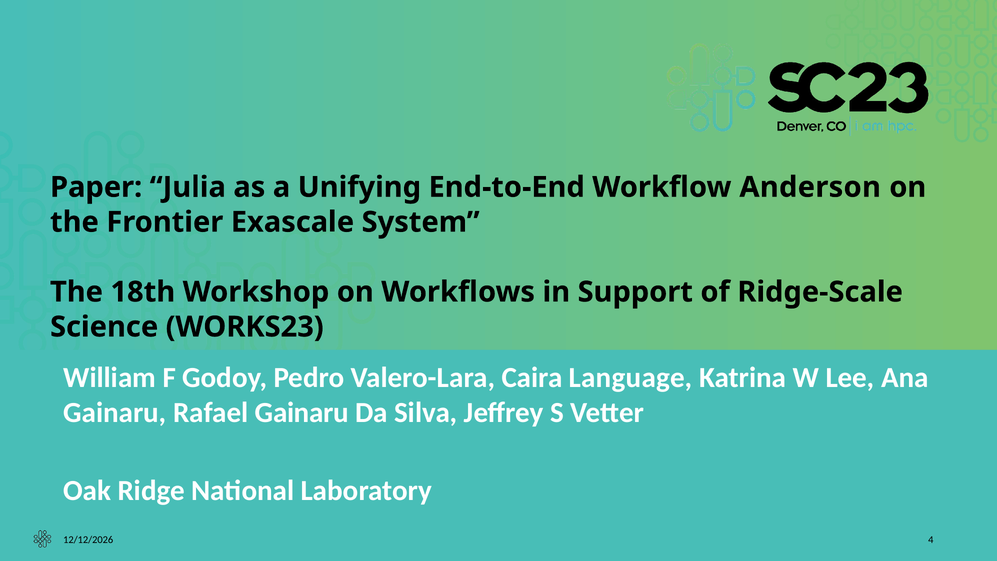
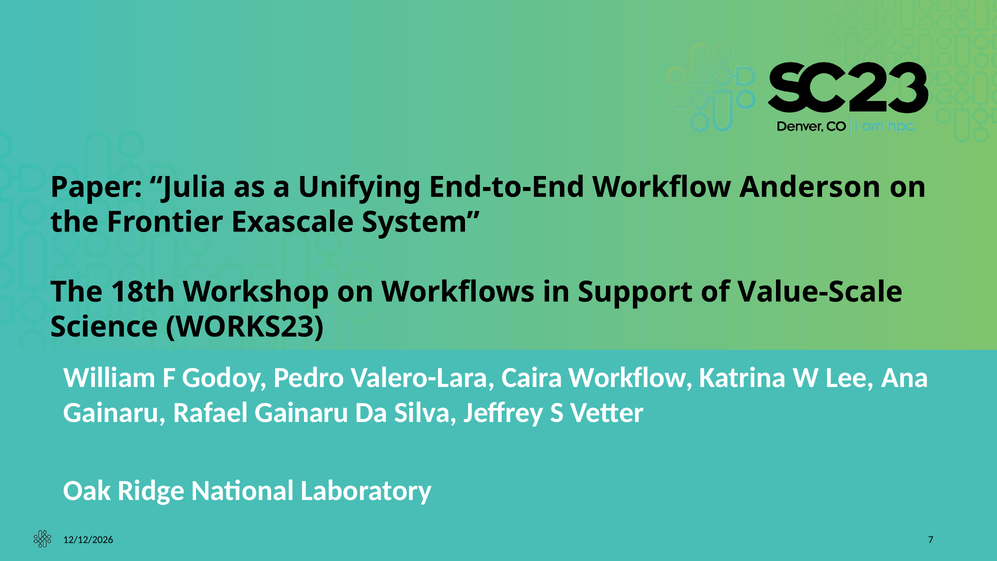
Ridge-Scale: Ridge-Scale -> Value-Scale
Caira Language: Language -> Workflow
4: 4 -> 7
